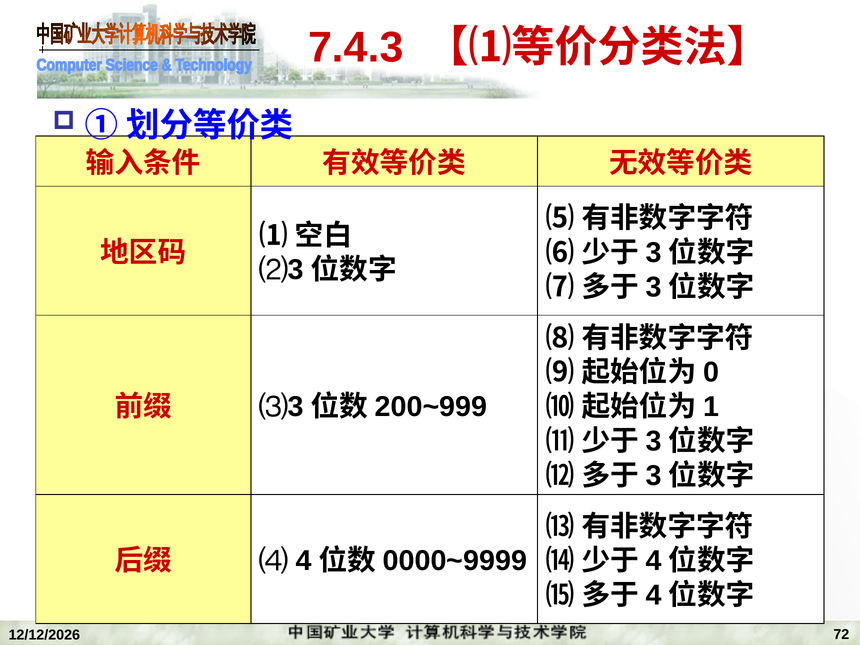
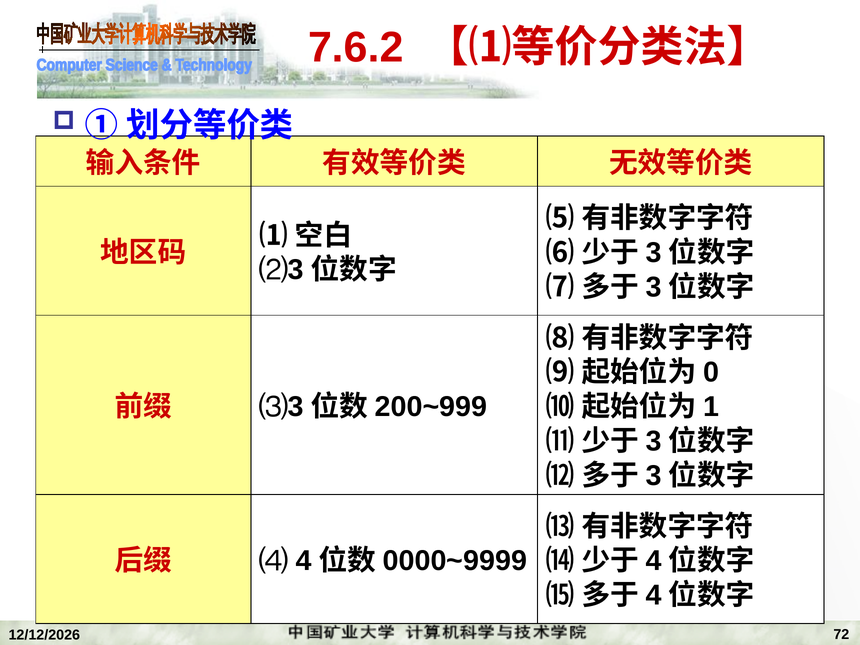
7.4.3: 7.4.3 -> 7.6.2
